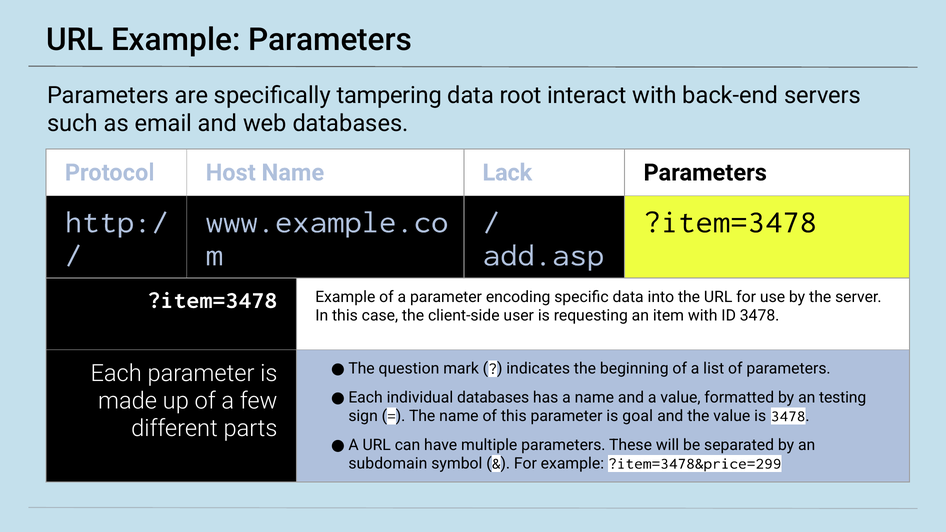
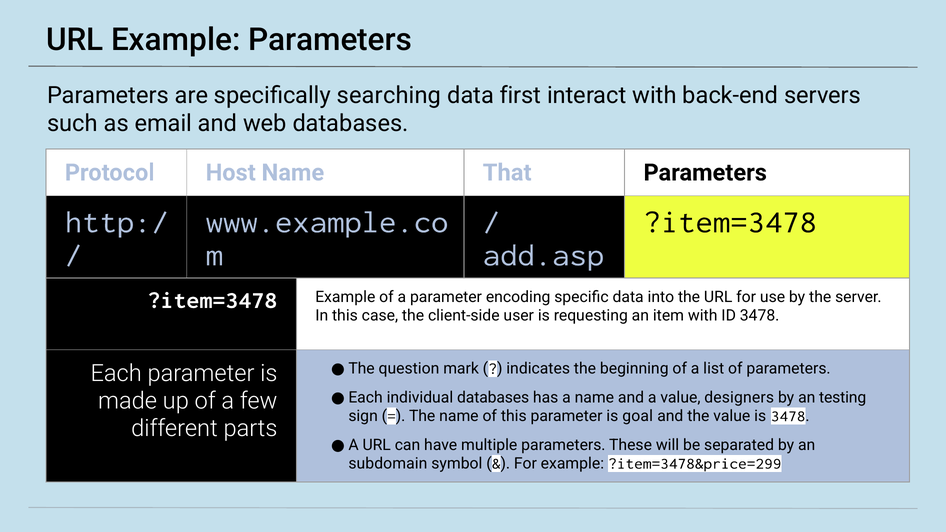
tampering: tampering -> searching
root: root -> first
Lack: Lack -> That
formatted: formatted -> designers
